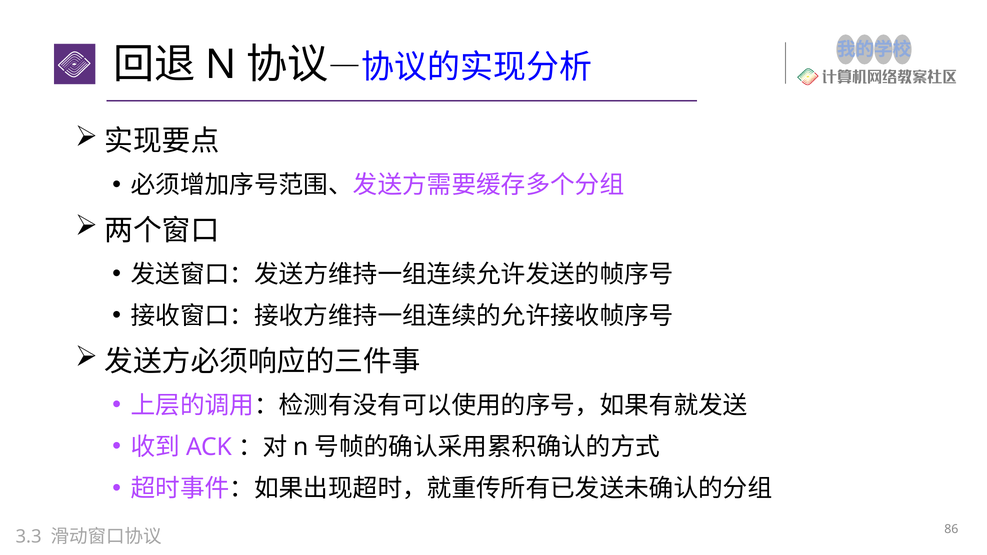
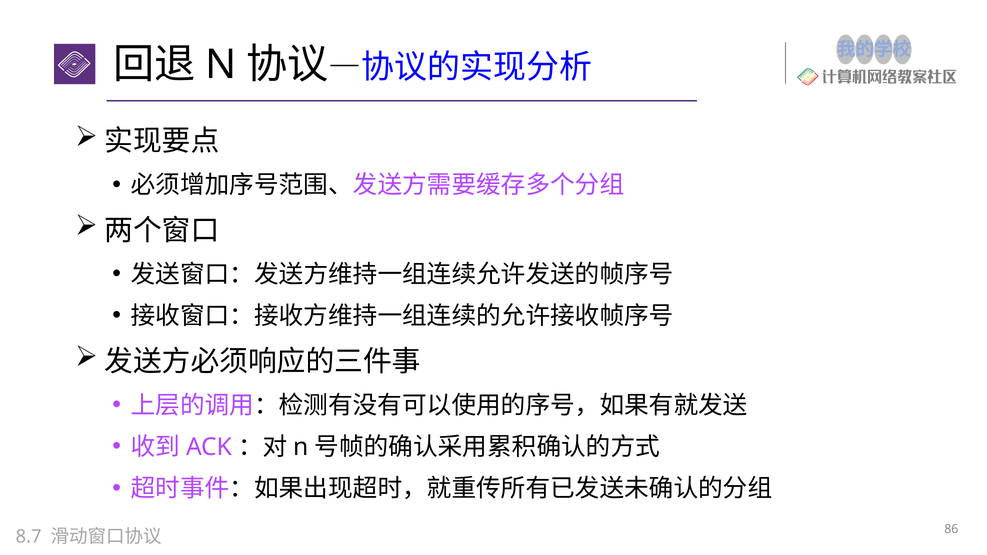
3.3: 3.3 -> 8.7
